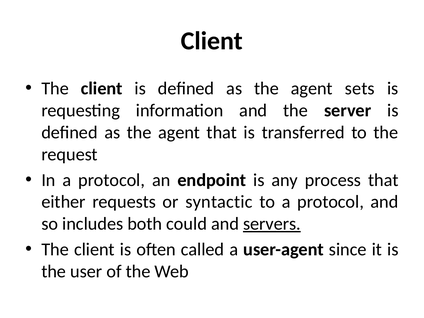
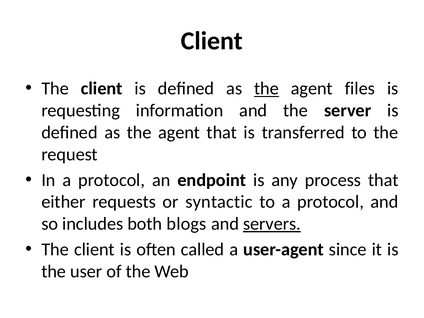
the at (267, 89) underline: none -> present
sets: sets -> files
could: could -> blogs
